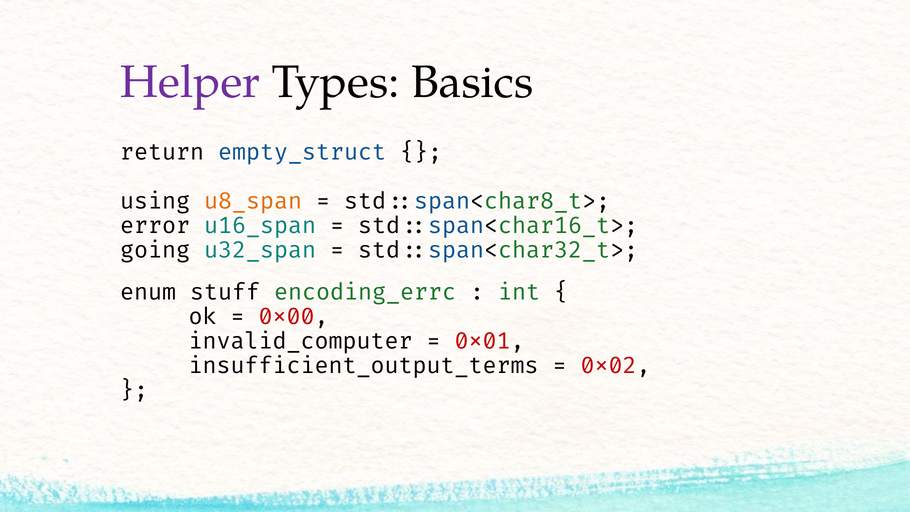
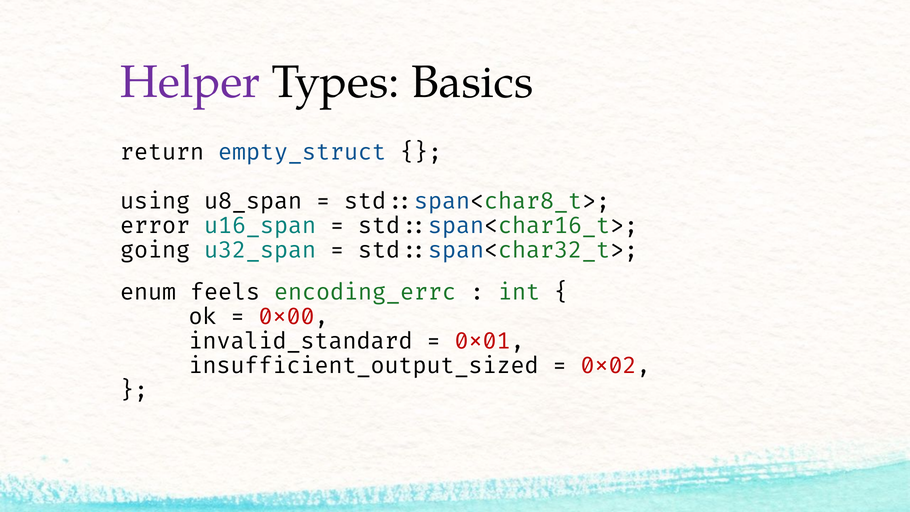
u8_span colour: orange -> black
stuff: stuff -> feels
invalid_computer: invalid_computer -> invalid_standard
insufficient_output_terms: insufficient_output_terms -> insufficient_output_sized
